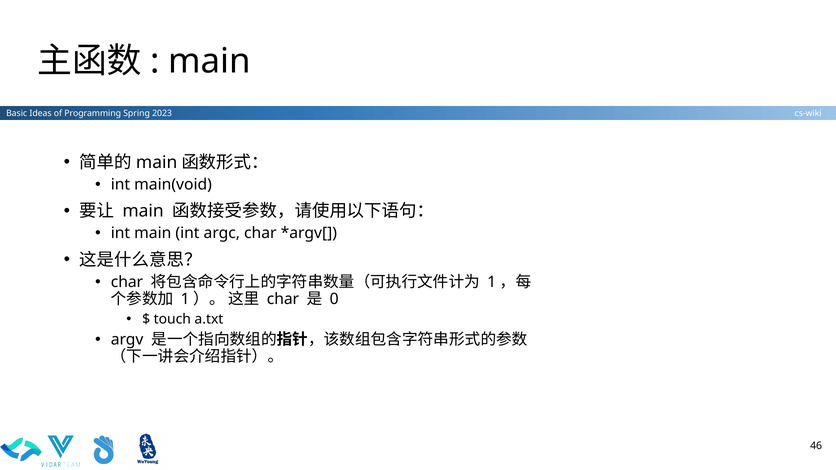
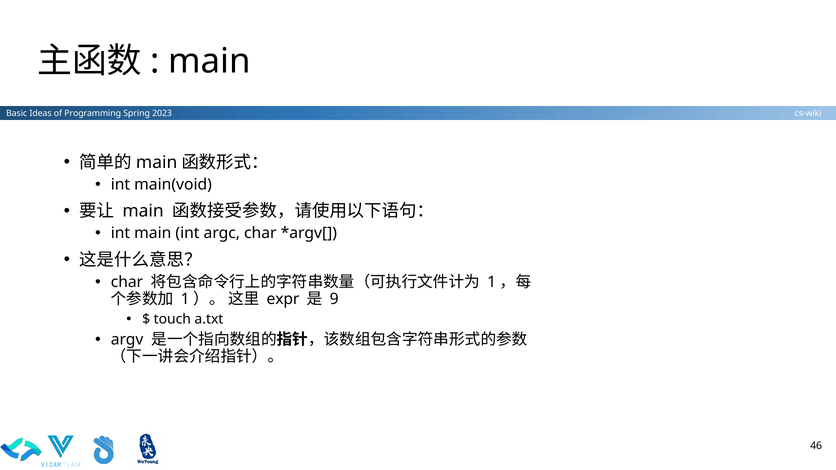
char at (283, 299): char -> expr
0: 0 -> 9
